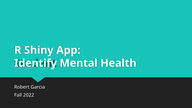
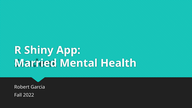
Identify: Identify -> Married
